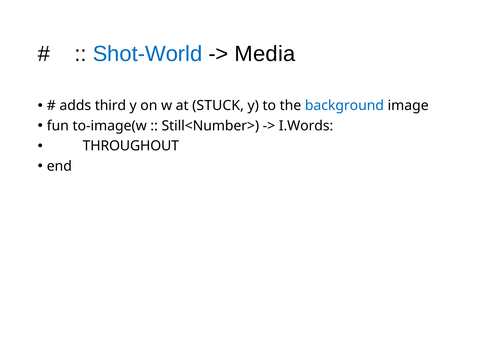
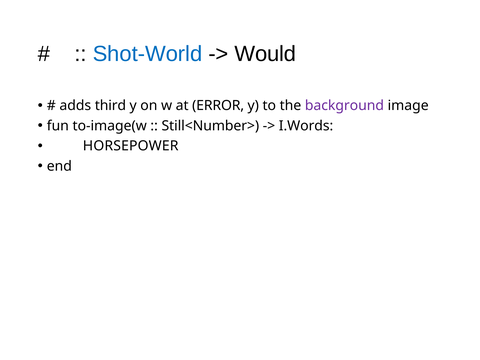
Media: Media -> Would
STUCK: STUCK -> ERROR
background colour: blue -> purple
THROUGHOUT: THROUGHOUT -> HORSEPOWER
